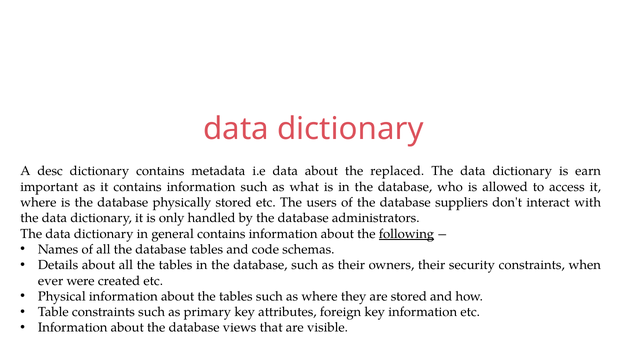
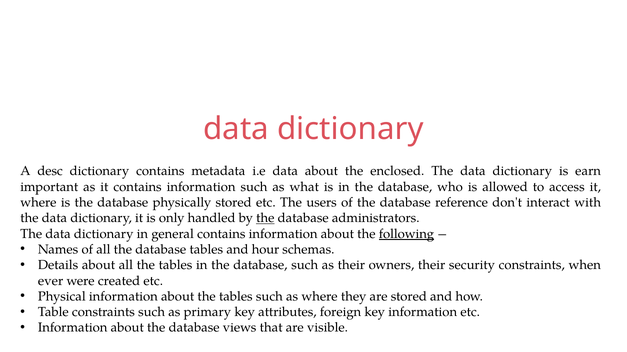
replaced: replaced -> enclosed
suppliers: suppliers -> reference
the at (265, 219) underline: none -> present
code: code -> hour
